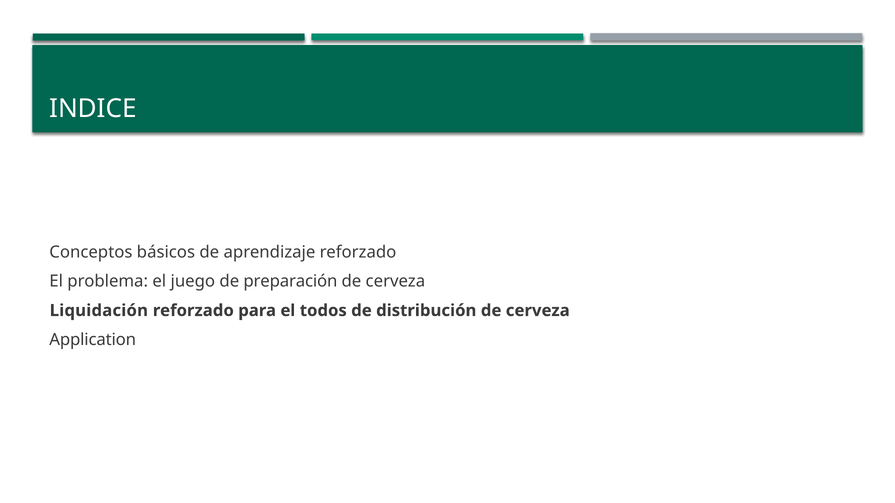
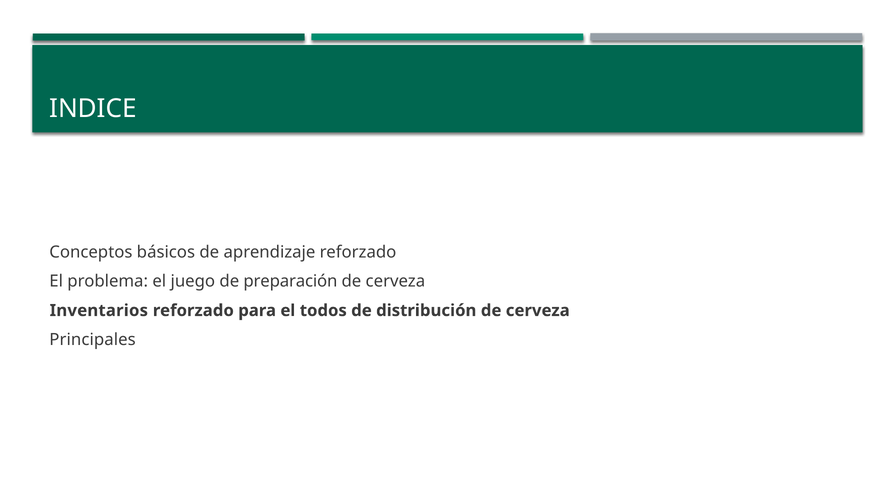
Liquidación: Liquidación -> Inventarios
Application: Application -> Principales
